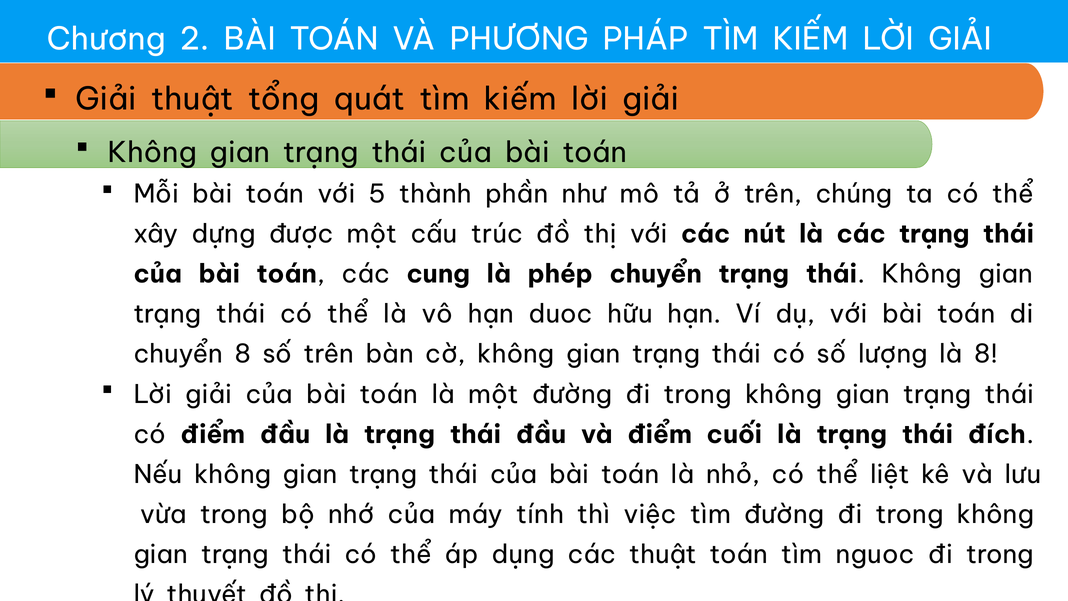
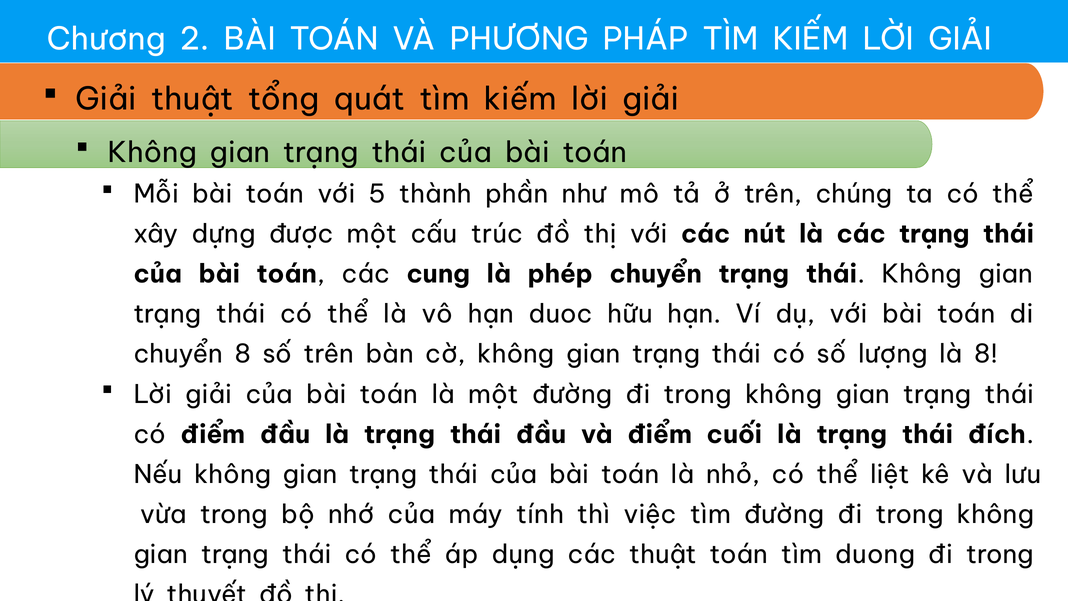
nguoc: nguoc -> duong
